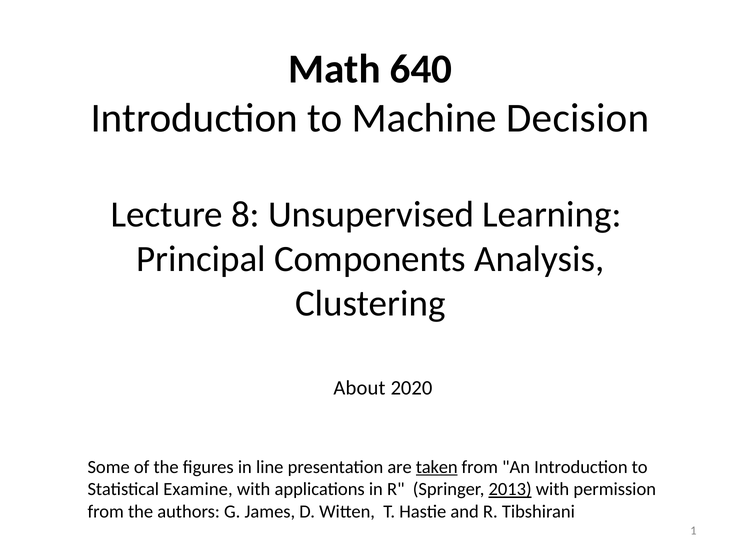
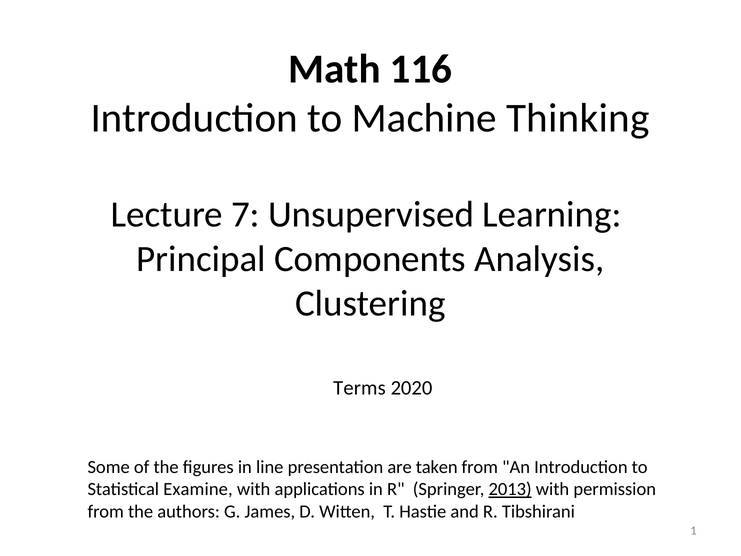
640: 640 -> 116
Decision: Decision -> Thinking
8: 8 -> 7
About: About -> Terms
taken underline: present -> none
